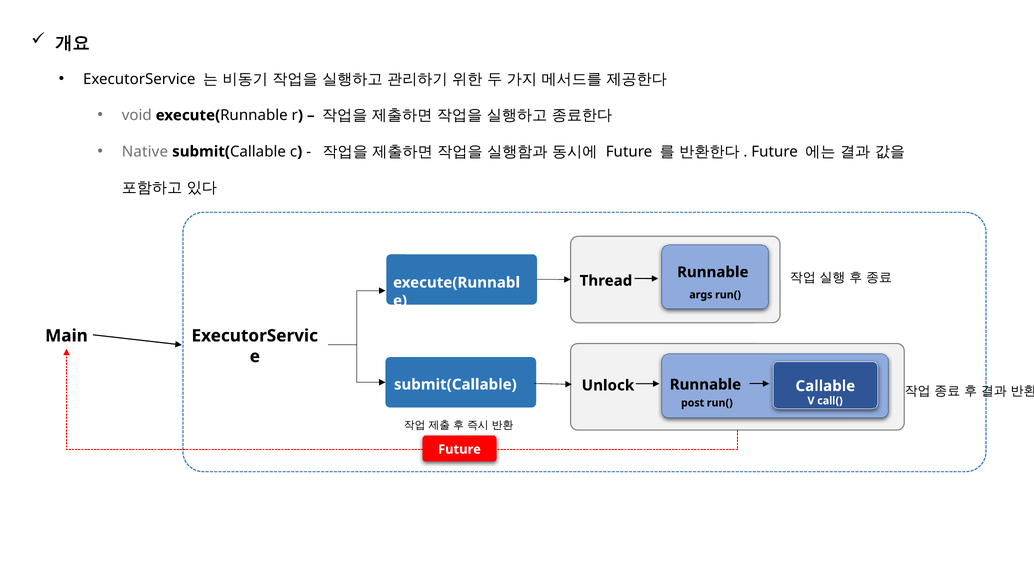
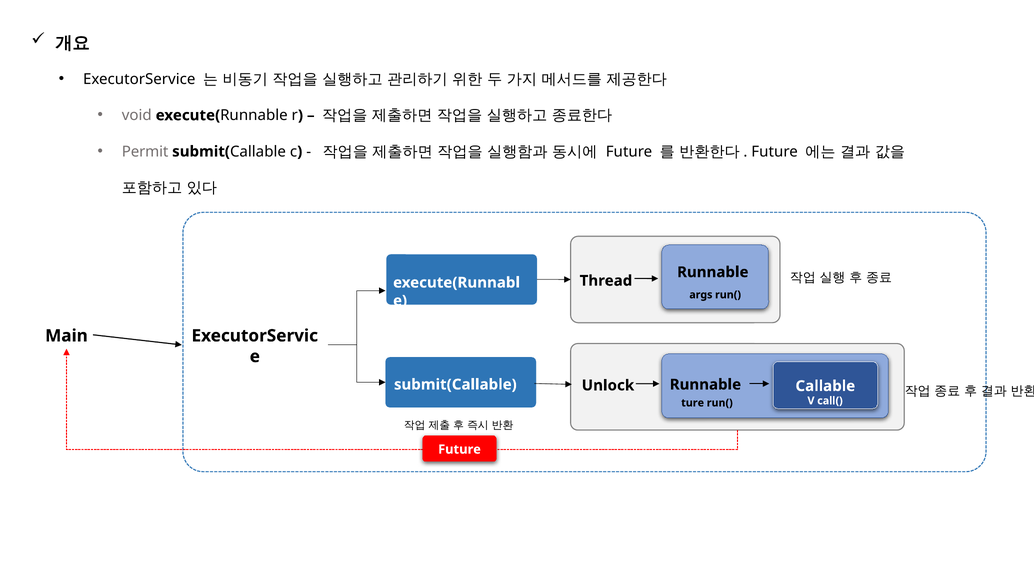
Native: Native -> Permit
post: post -> ture
